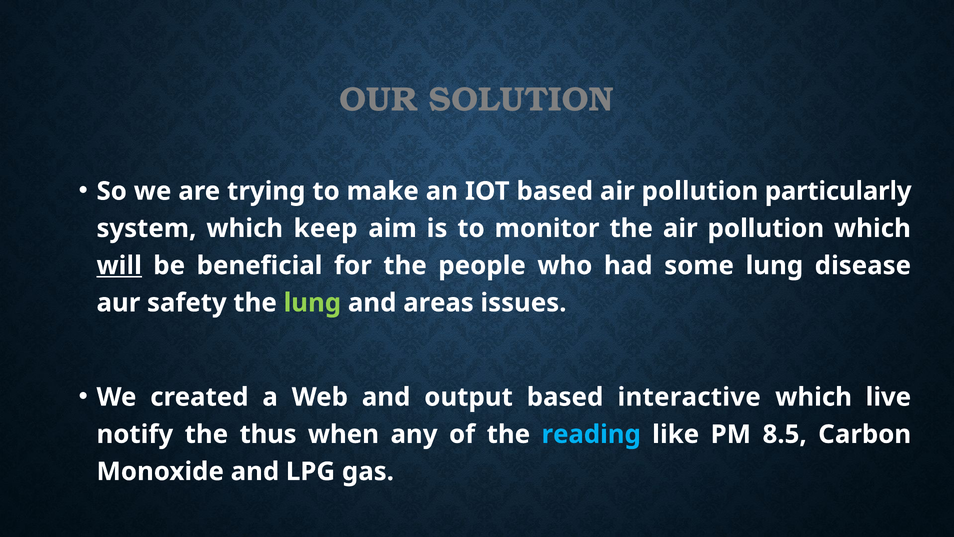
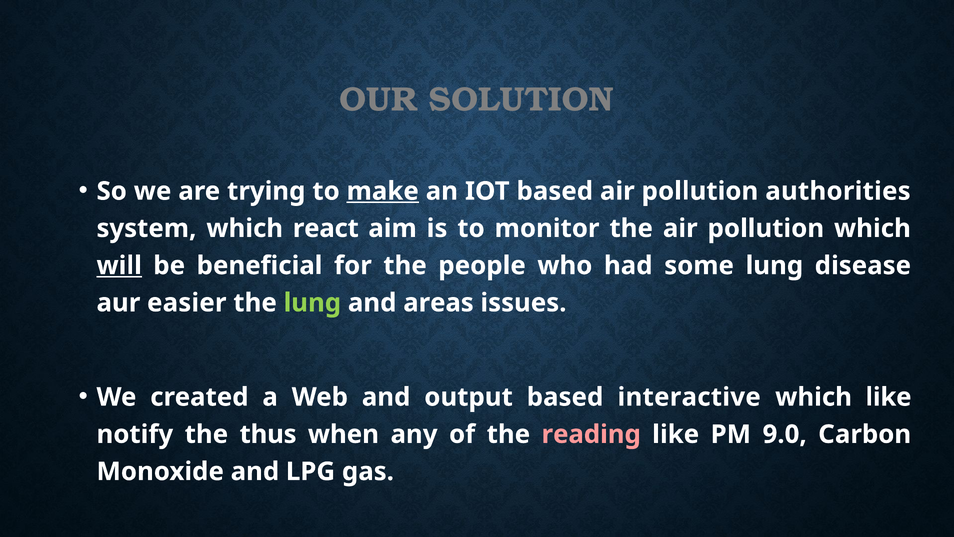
make underline: none -> present
particularly: particularly -> authorities
keep: keep -> react
safety: safety -> easier
which live: live -> like
reading colour: light blue -> pink
8.5: 8.5 -> 9.0
